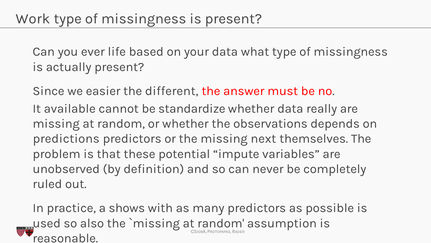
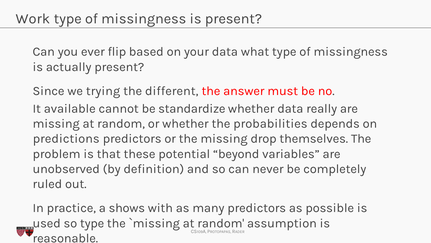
life: life -> flip
easier: easier -> trying
observations: observations -> probabilities
next: next -> drop
impute: impute -> beyond
so also: also -> type
